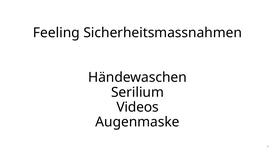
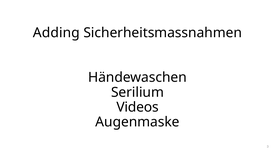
Feeling: Feeling -> Adding
